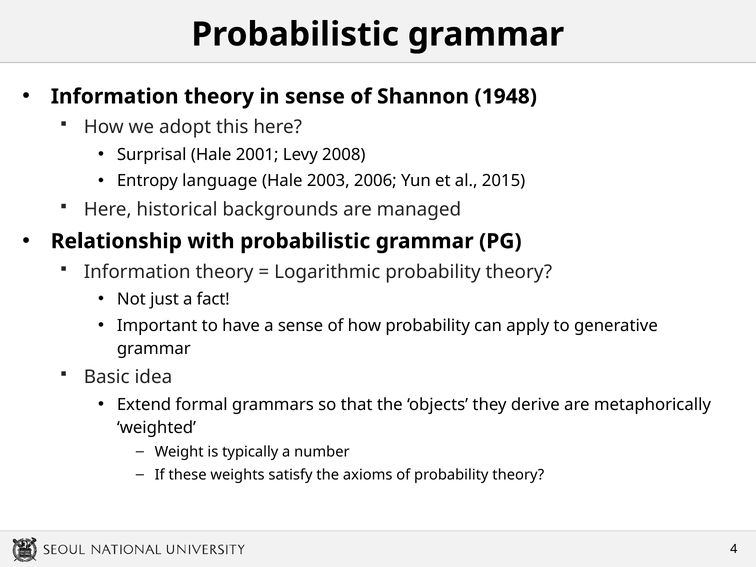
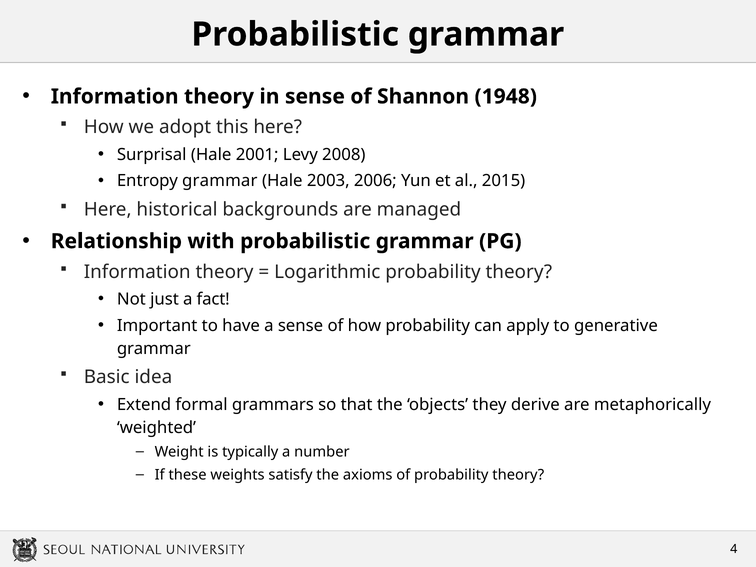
Entropy language: language -> grammar
